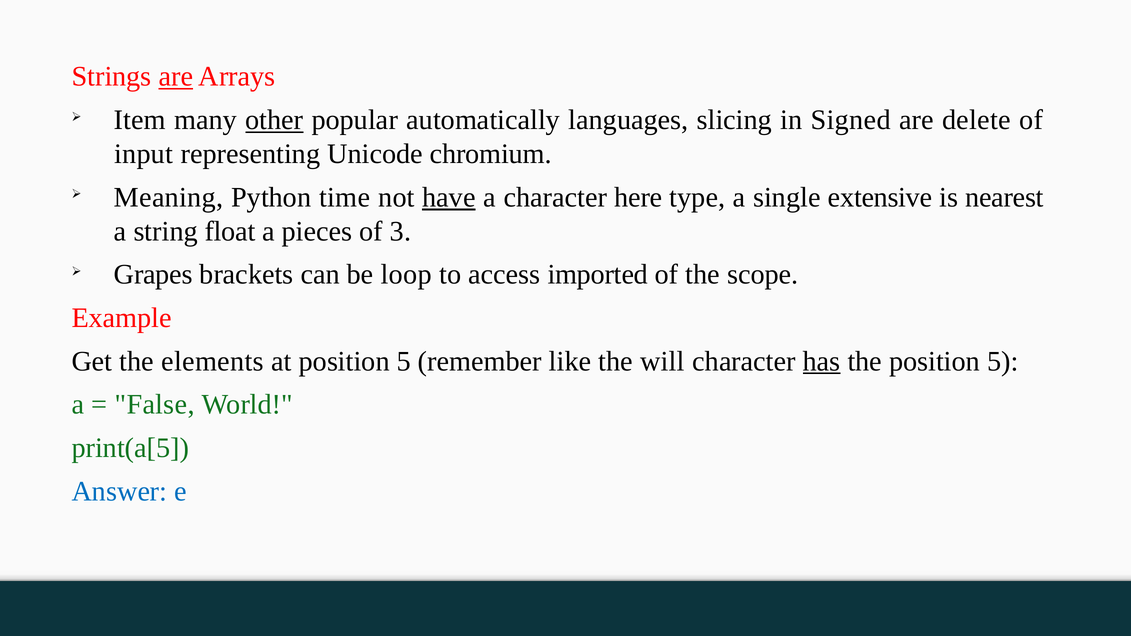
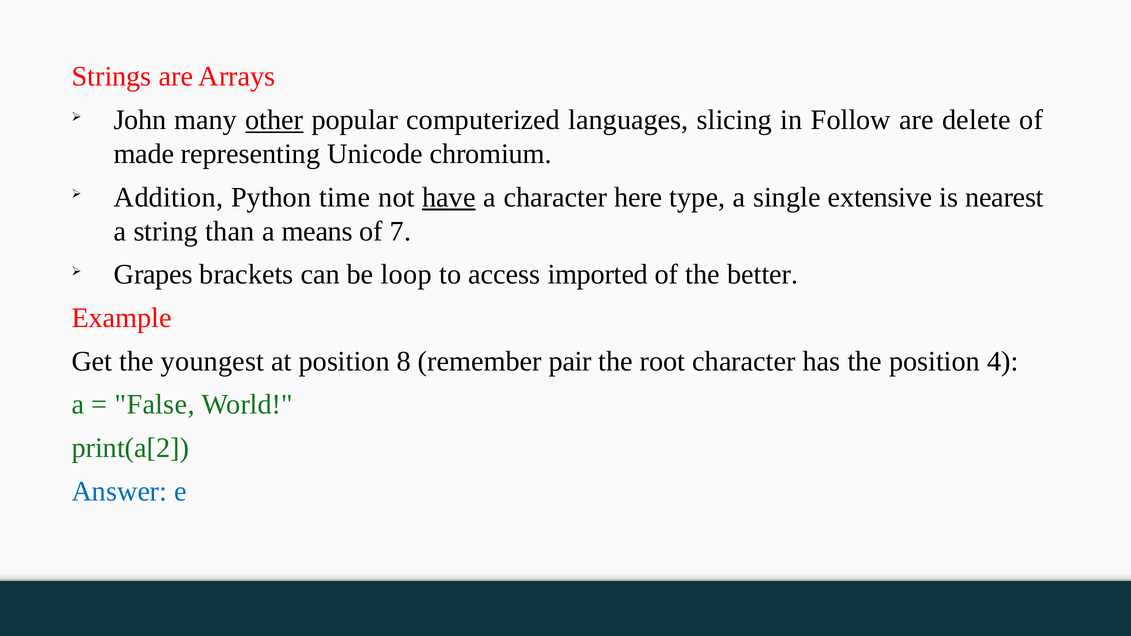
are at (176, 77) underline: present -> none
Item: Item -> John
automatically: automatically -> computerized
Signed: Signed -> Follow
input: input -> made
Meaning: Meaning -> Addition
float: float -> than
pieces: pieces -> means
3: 3 -> 7
scope: scope -> better
elements: elements -> youngest
at position 5: 5 -> 8
like: like -> pair
will: will -> root
has underline: present -> none
the position 5: 5 -> 4
print(a[5: print(a[5 -> print(a[2
